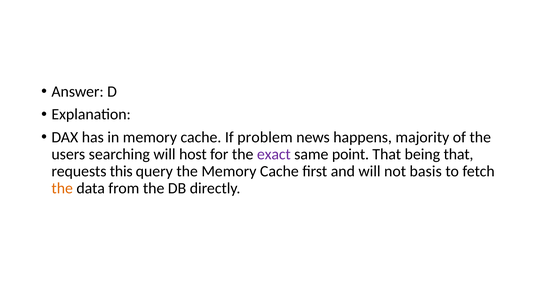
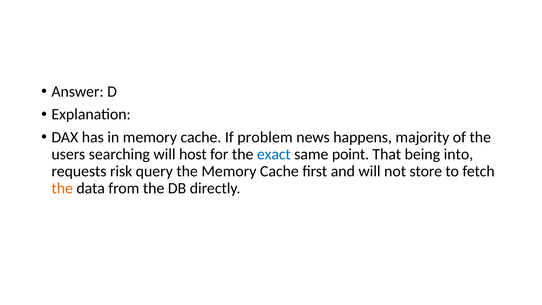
exact colour: purple -> blue
being that: that -> into
this: this -> risk
basis: basis -> store
